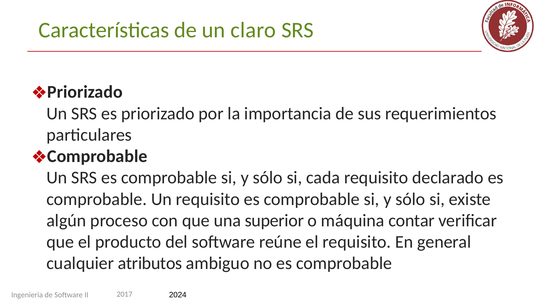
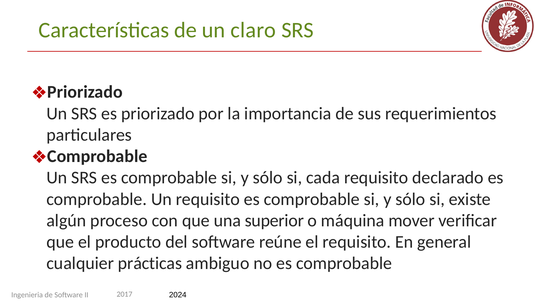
contar: contar -> mover
atributos: atributos -> prácticas
